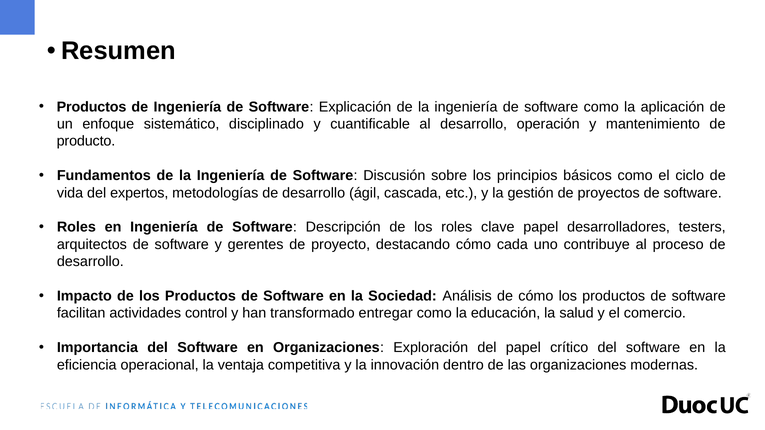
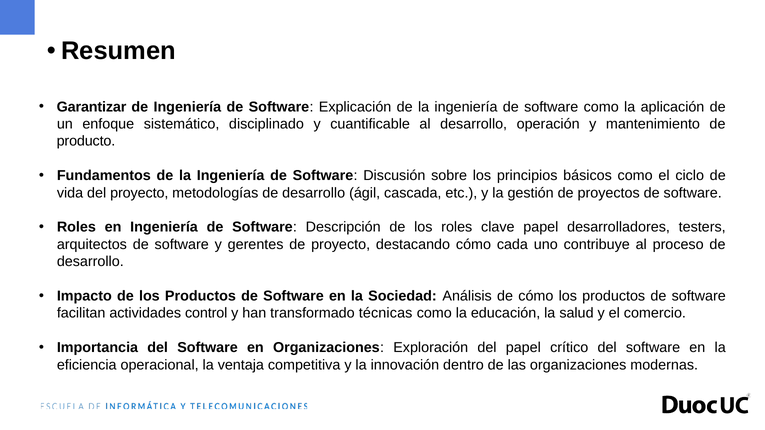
Productos at (92, 107): Productos -> Garantizar
del expertos: expertos -> proyecto
entregar: entregar -> técnicas
